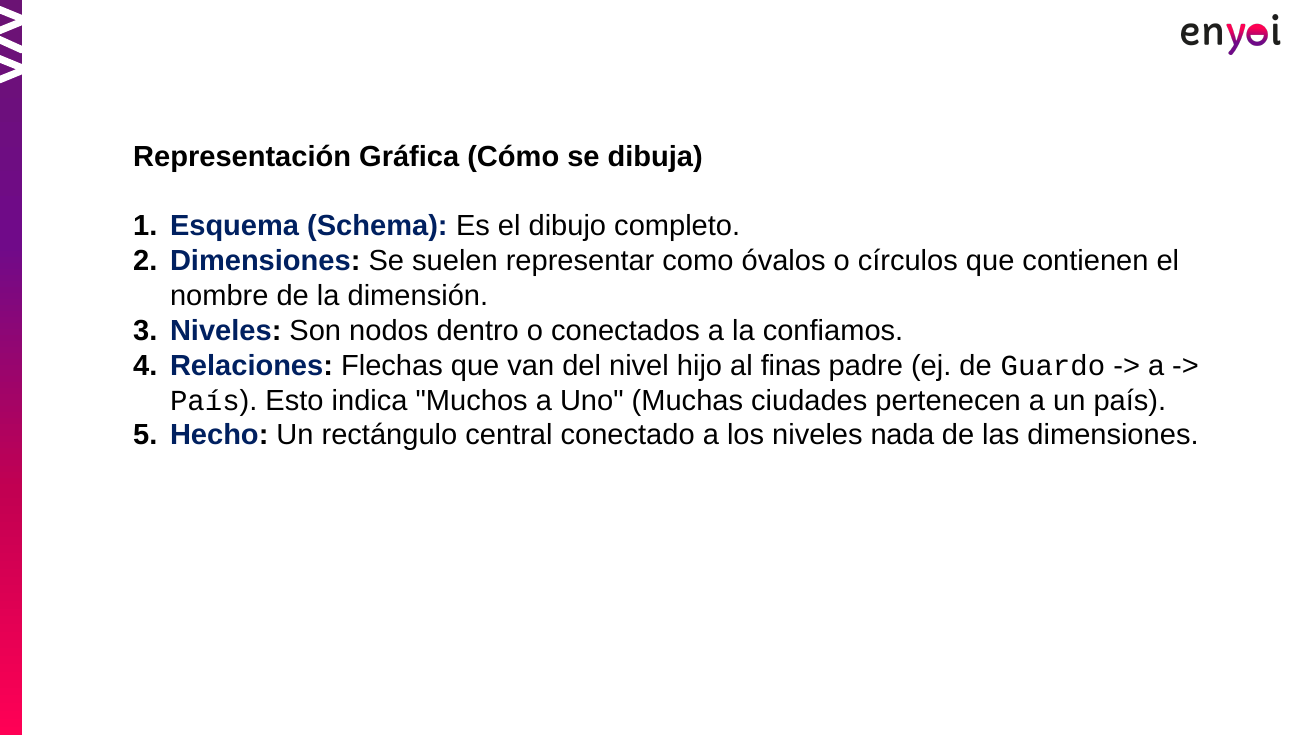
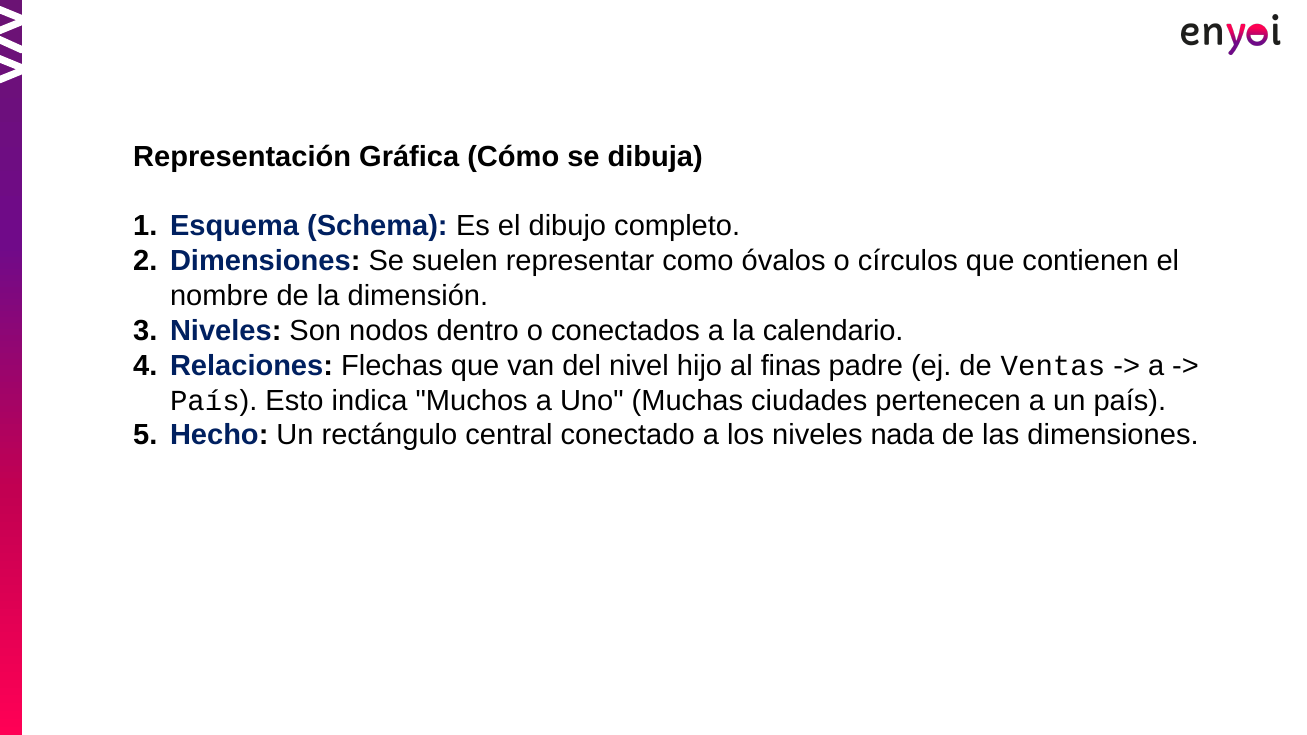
confiamos: confiamos -> calendario
Guardo: Guardo -> Ventas
